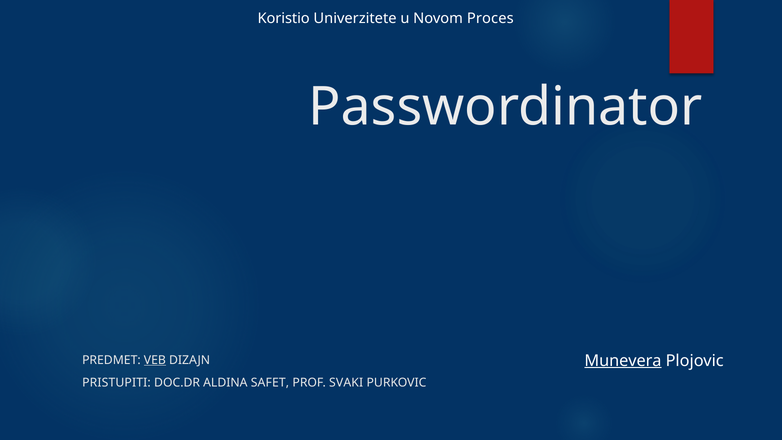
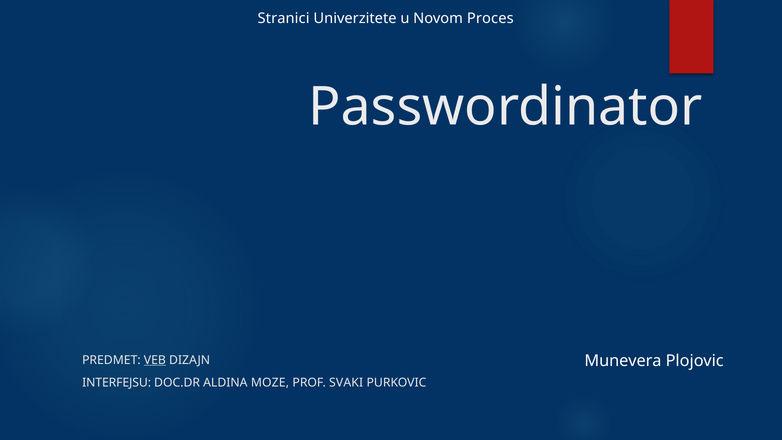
Koristio: Koristio -> Stranici
Munevera underline: present -> none
PRISTUPITI: PRISTUPITI -> INTERFEJSU
SAFET: SAFET -> MOZE
